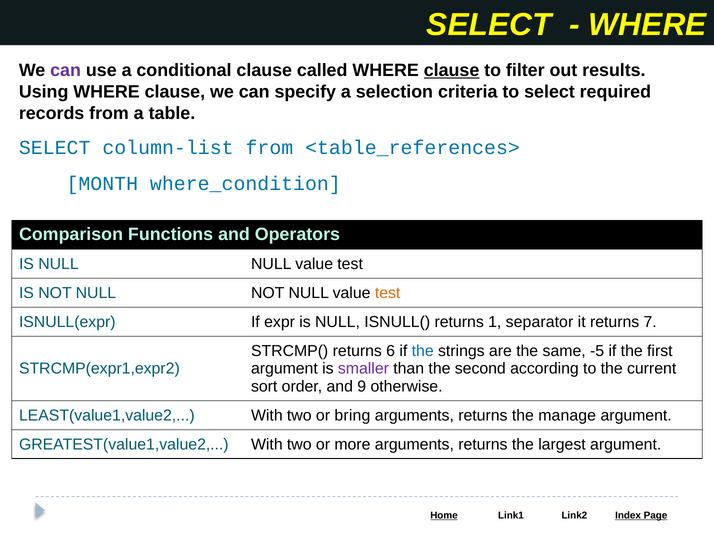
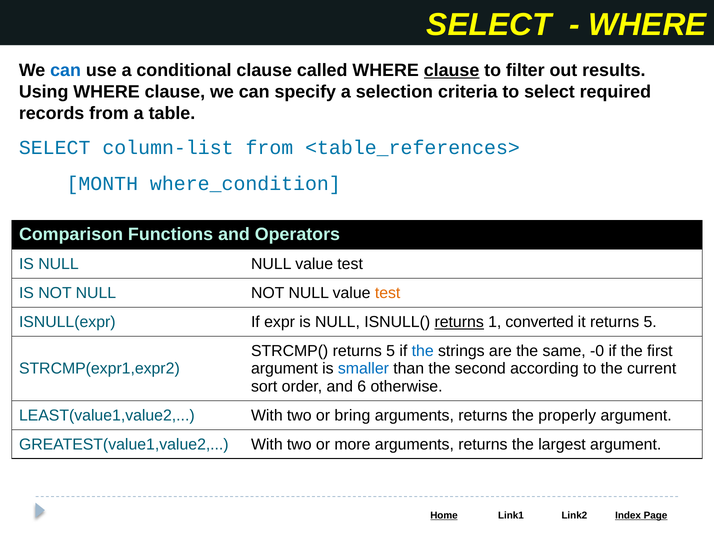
can at (66, 70) colour: purple -> blue
returns at (459, 322) underline: none -> present
separator: separator -> converted
it returns 7: 7 -> 5
STRCMP( returns 6: 6 -> 5
-5: -5 -> -0
smaller colour: purple -> blue
9: 9 -> 6
manage: manage -> properly
